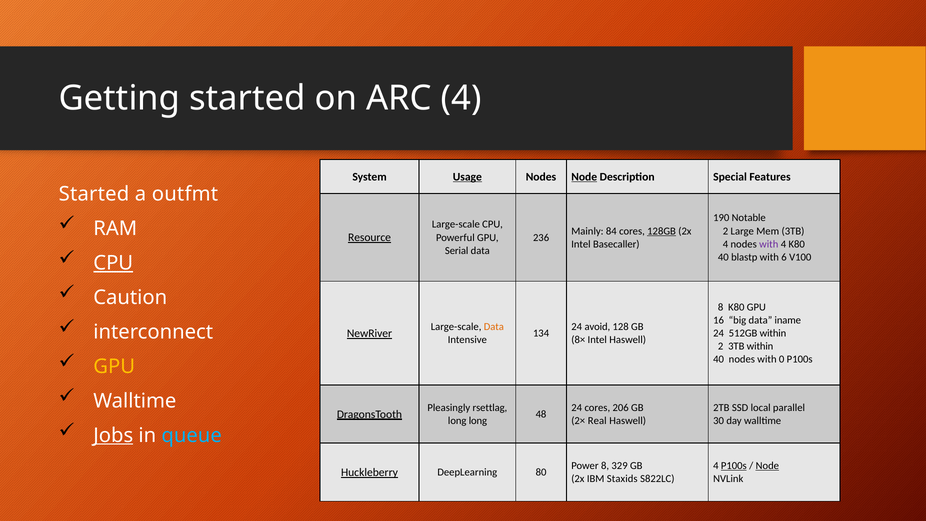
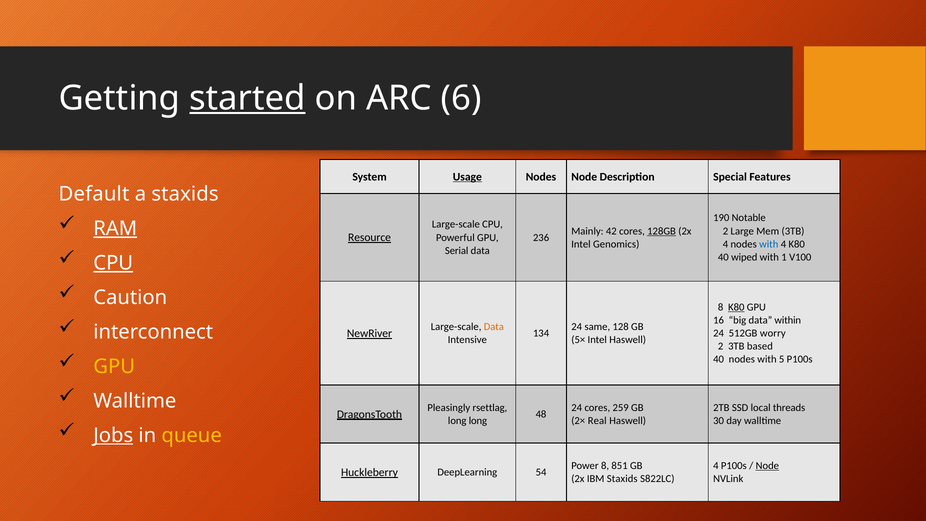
started at (247, 98) underline: none -> present
ARC 4: 4 -> 6
Node at (584, 177) underline: present -> none
Started at (94, 194): Started -> Default
a outfmt: outfmt -> staxids
RAM underline: none -> present
84: 84 -> 42
Basecaller: Basecaller -> Genomics
with at (769, 244) colour: purple -> blue
blastp: blastp -> wiped
6: 6 -> 1
K80 at (736, 307) underline: none -> present
iname: iname -> within
avoid: avoid -> same
512GB within: within -> worry
8×: 8× -> 5×
3TB within: within -> based
0: 0 -> 5
206: 206 -> 259
parallel: parallel -> threads
queue colour: light blue -> yellow
329: 329 -> 851
P100s at (734, 466) underline: present -> none
80: 80 -> 54
